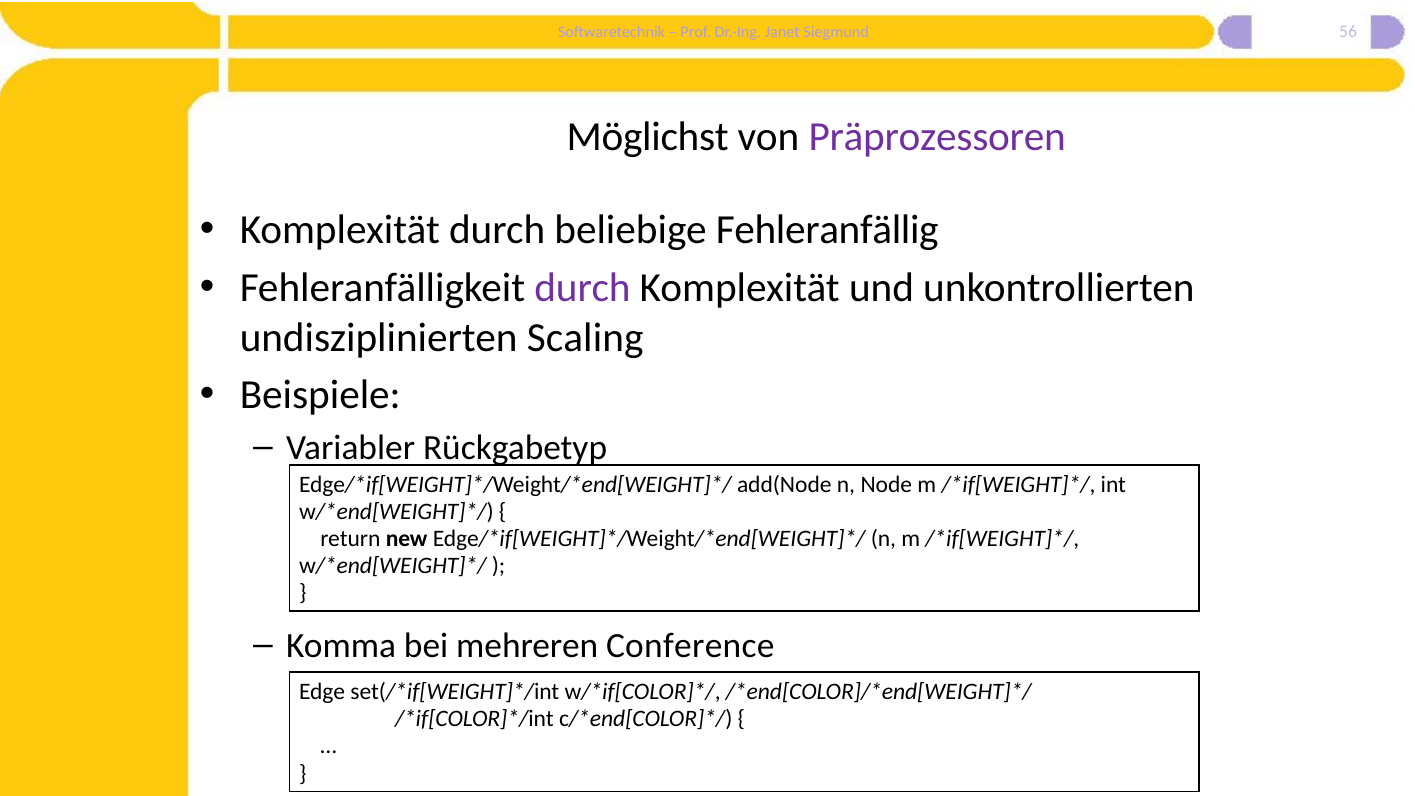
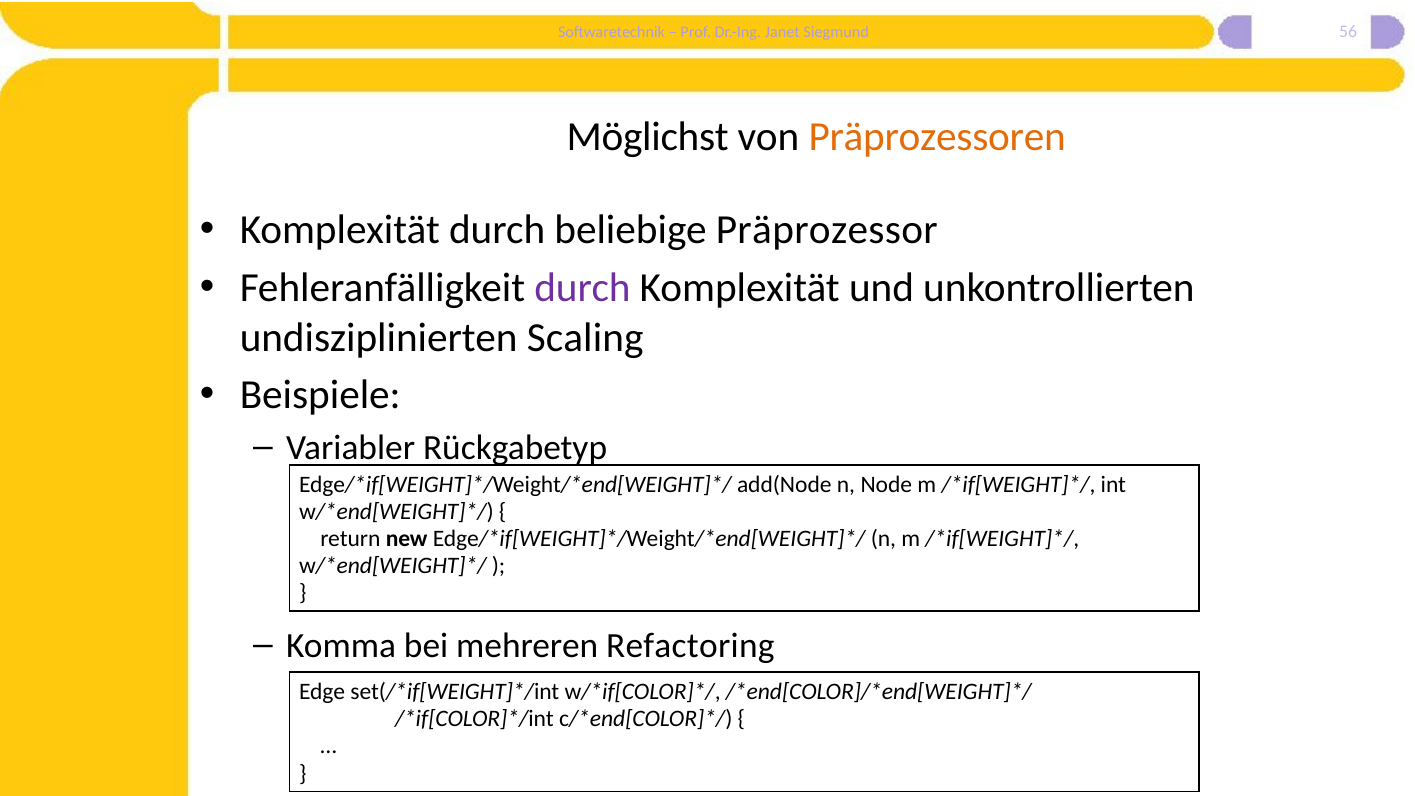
Präprozessoren colour: purple -> orange
Fehleranfällig: Fehleranfällig -> Präprozessor
Conference: Conference -> Refactoring
